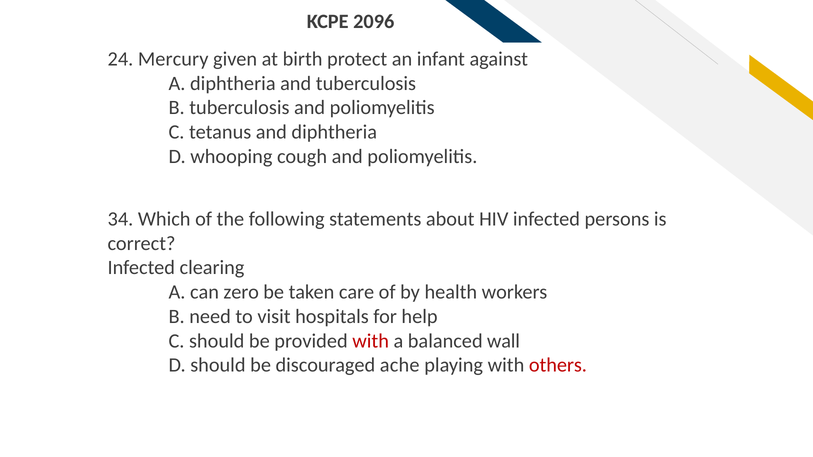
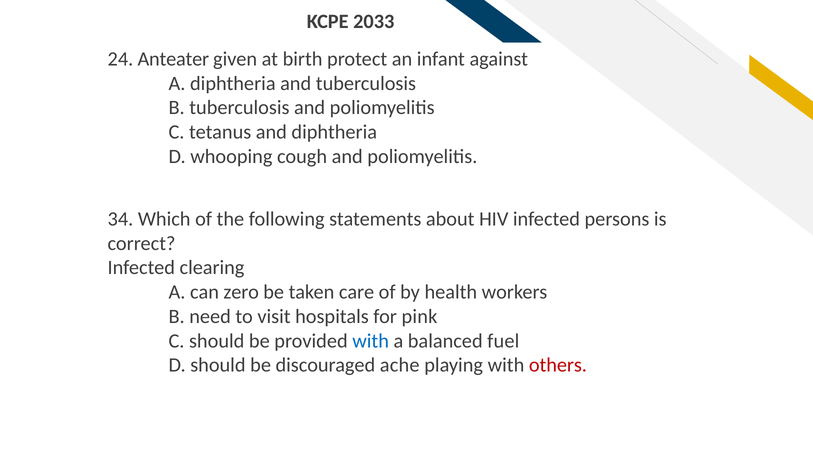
2096: 2096 -> 2033
Mercury: Mercury -> Anteater
help: help -> pink
with at (371, 341) colour: red -> blue
wall: wall -> fuel
